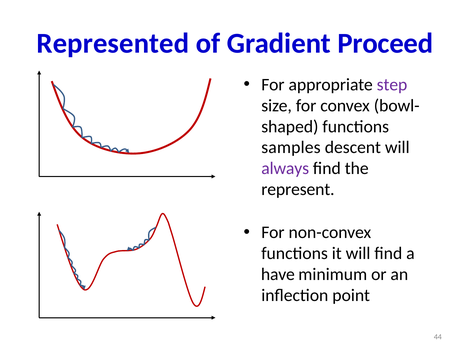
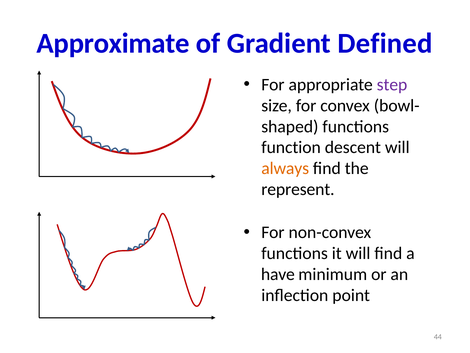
Represented: Represented -> Approximate
Proceed: Proceed -> Defined
samples: samples -> function
always colour: purple -> orange
